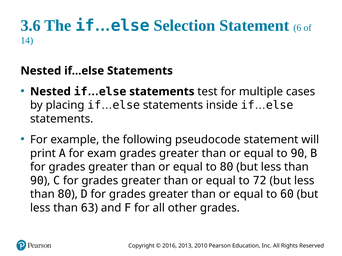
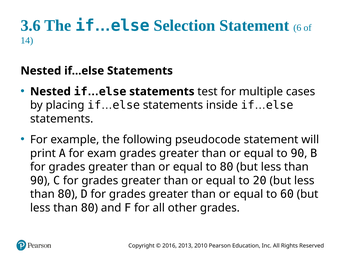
72: 72 -> 20
63 at (88, 208): 63 -> 80
